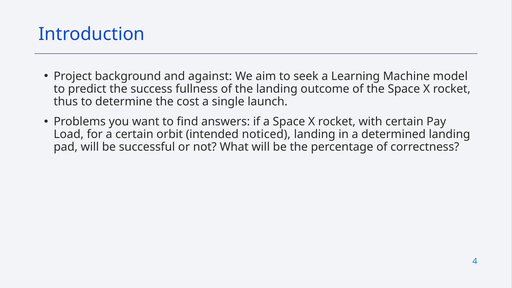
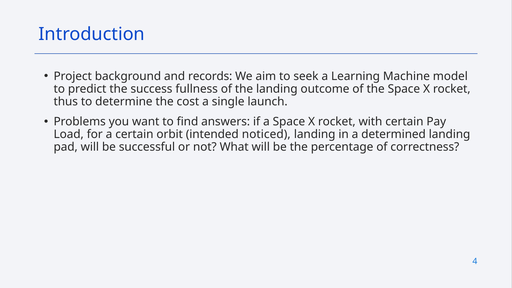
against: against -> records
